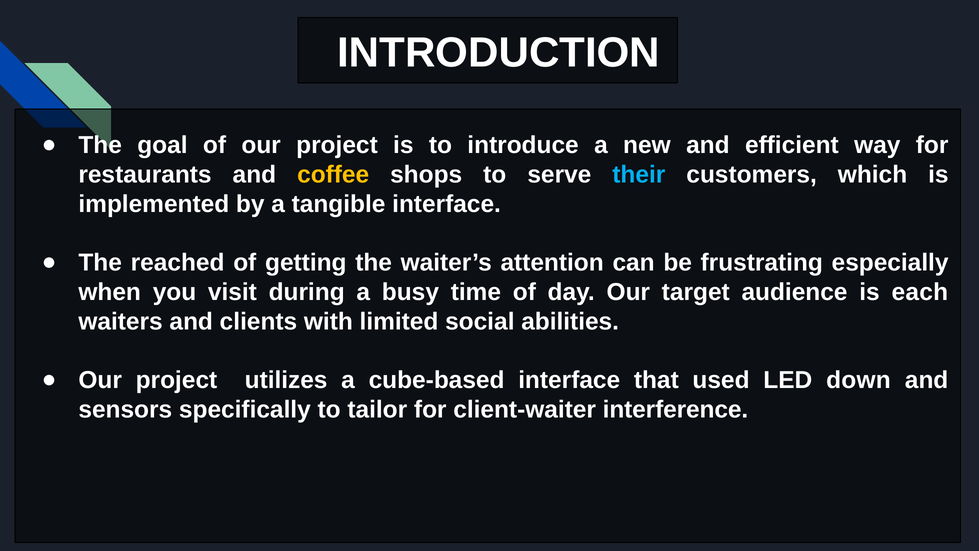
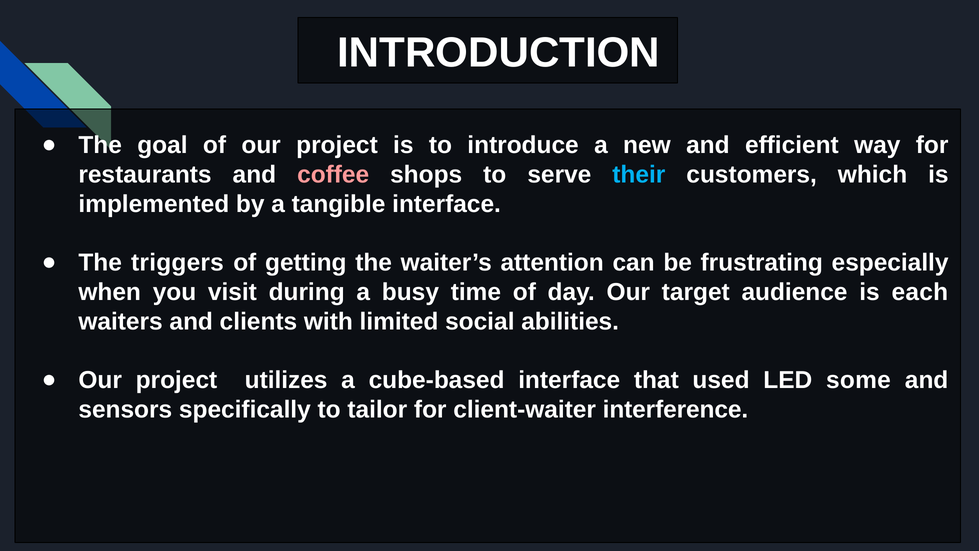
coffee colour: yellow -> pink
reached: reached -> triggers
down: down -> some
